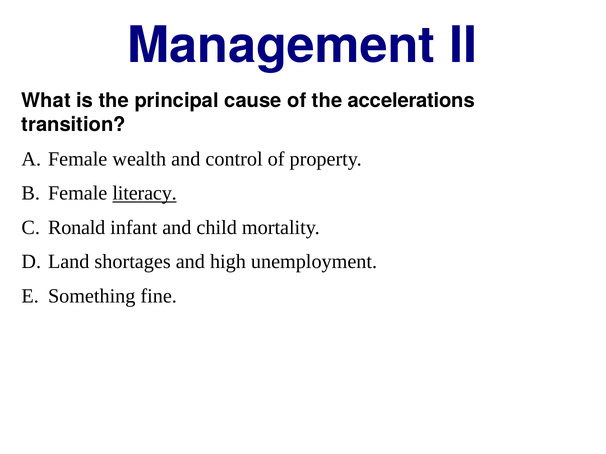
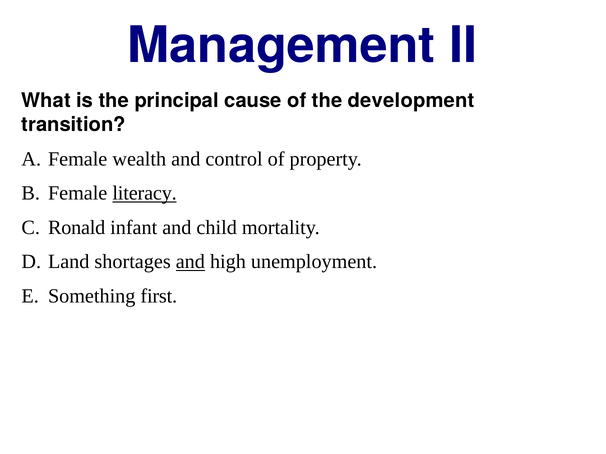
accelerations: accelerations -> development
and at (190, 262) underline: none -> present
fine: fine -> first
